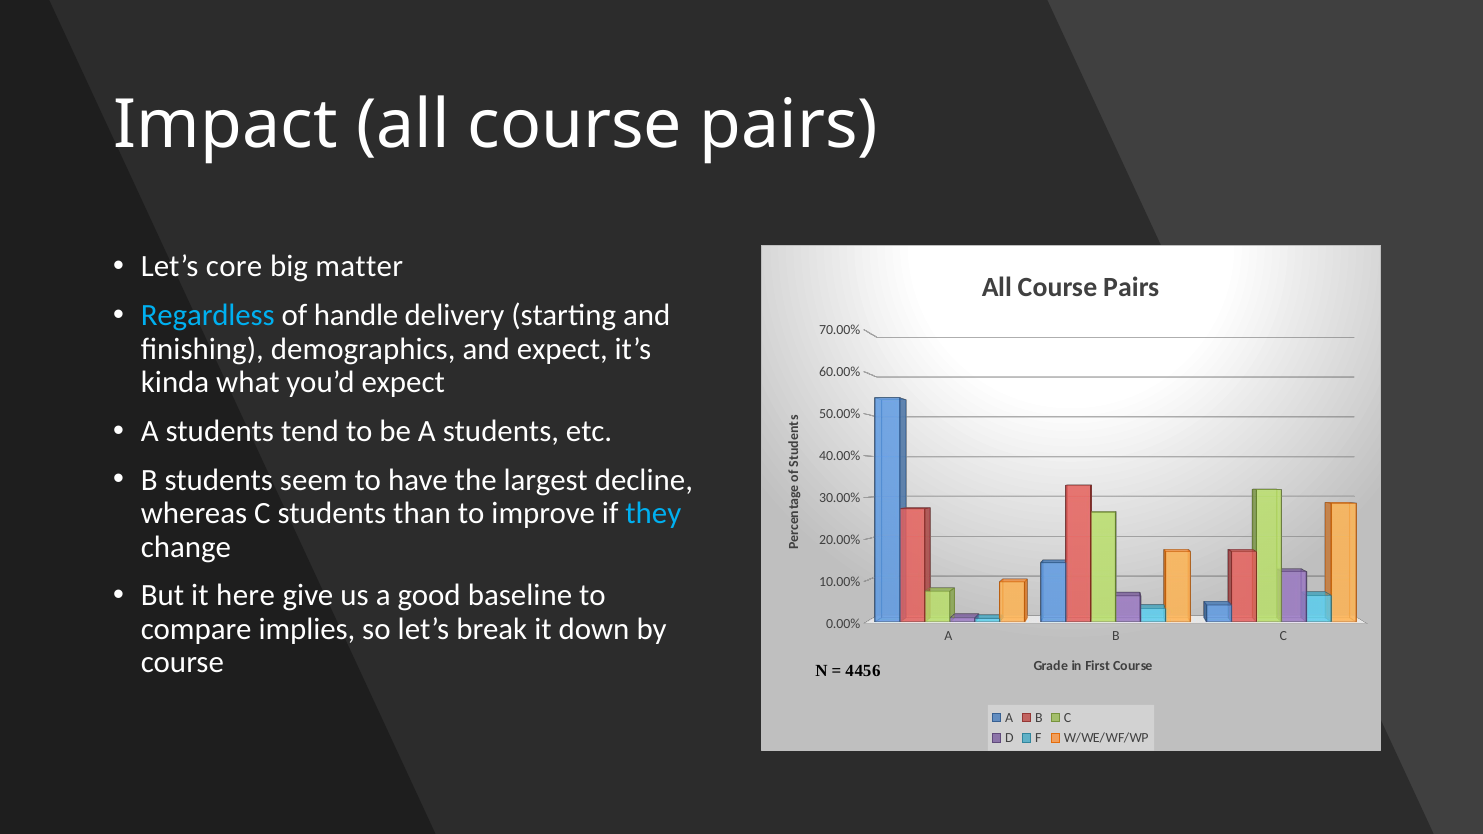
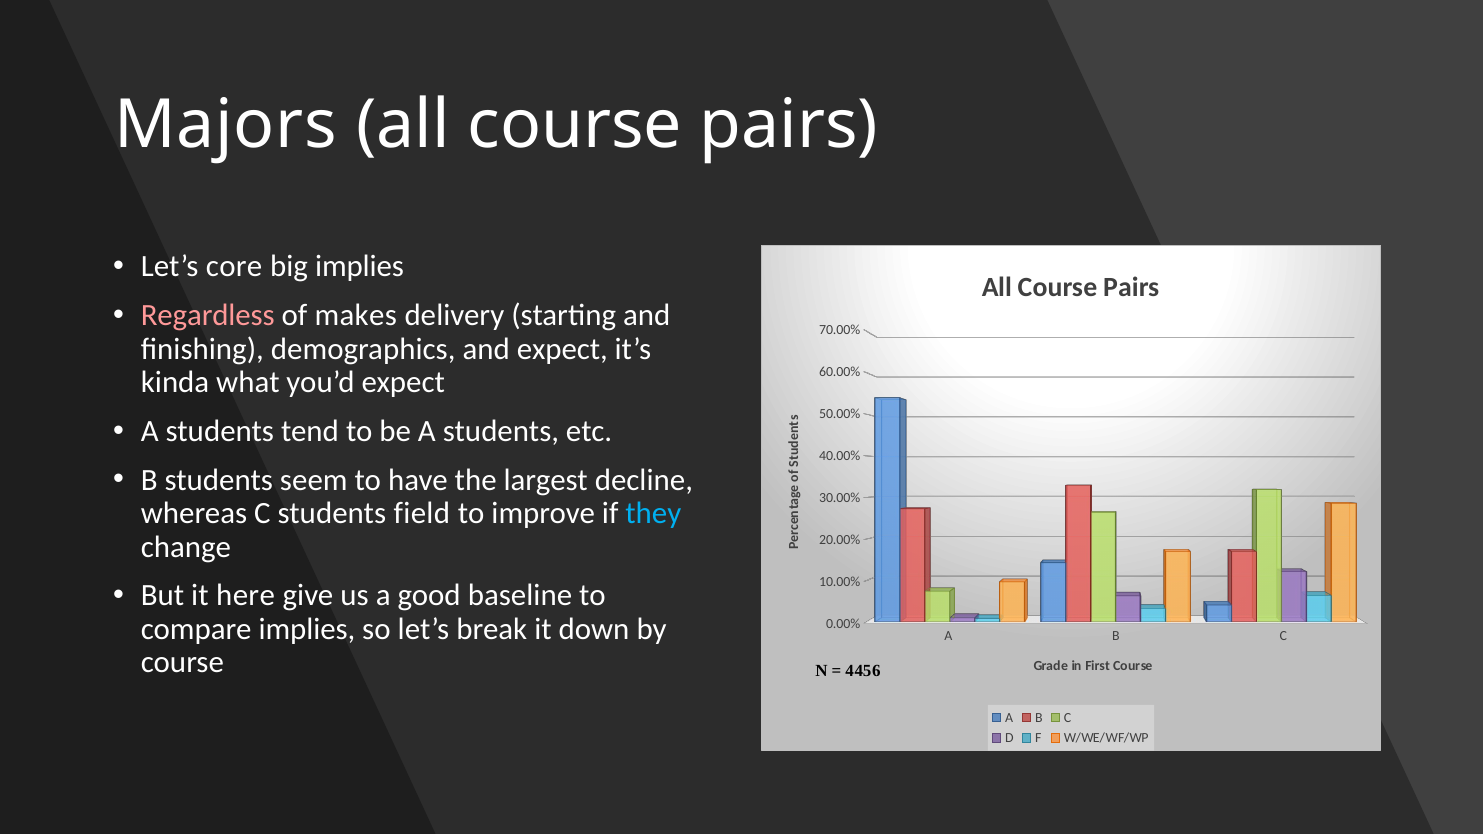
Impact: Impact -> Majors
big matter: matter -> implies
Regardless colour: light blue -> pink
handle: handle -> makes
than: than -> field
